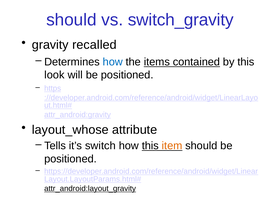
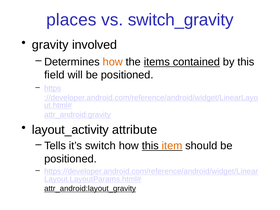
should at (71, 20): should -> places
recalled: recalled -> involved
how at (113, 62) colour: blue -> orange
look: look -> field
layout_whose: layout_whose -> layout_activity
